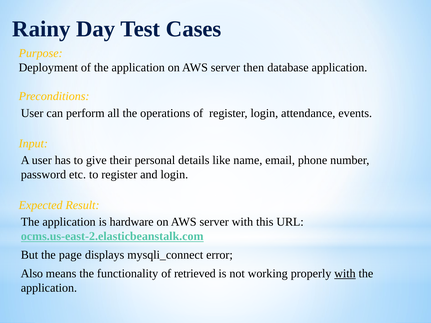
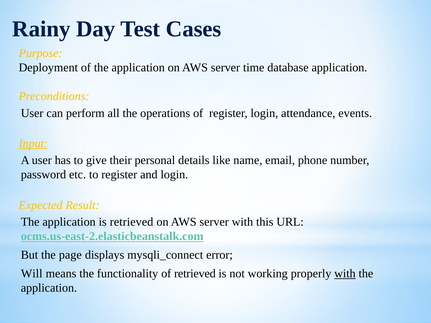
then: then -> time
Input underline: none -> present
is hardware: hardware -> retrieved
Also: Also -> Will
